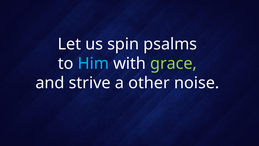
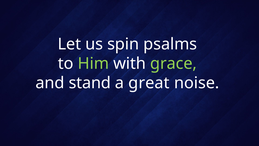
Him colour: light blue -> light green
strive: strive -> stand
other: other -> great
